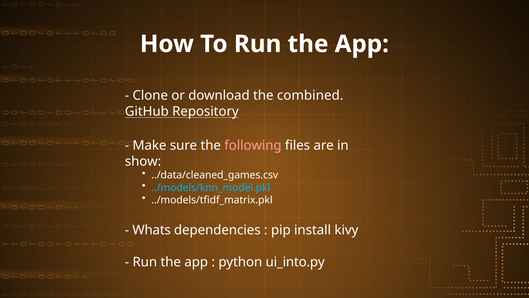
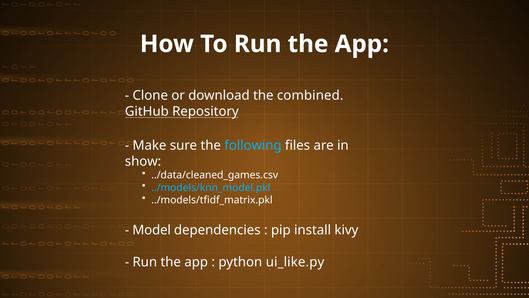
following colour: pink -> light blue
Whats: Whats -> Model
ui_into.py: ui_into.py -> ui_like.py
